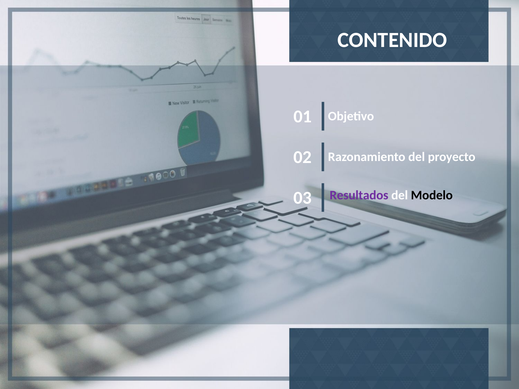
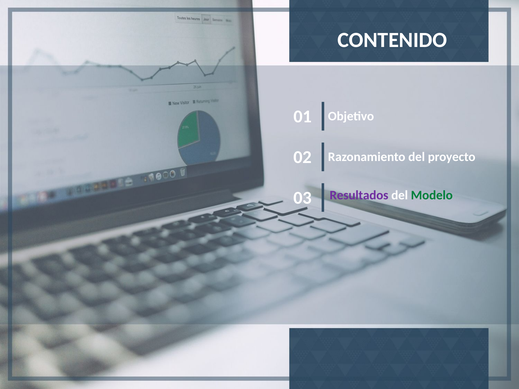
Modelo colour: black -> green
